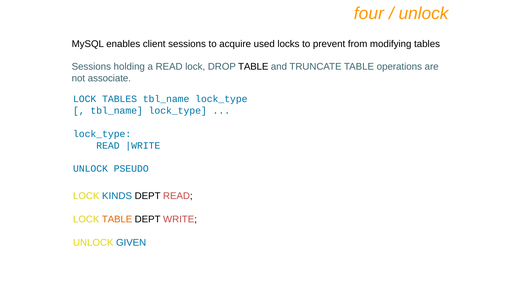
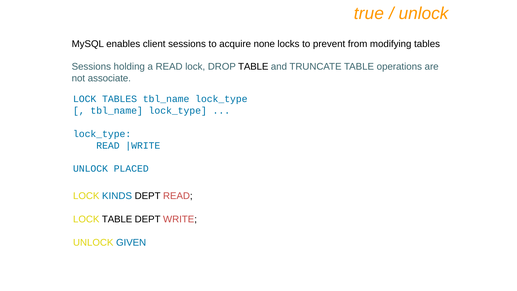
four: four -> true
used: used -> none
PSEUDO: PSEUDO -> PLACED
TABLE at (117, 219) colour: orange -> black
